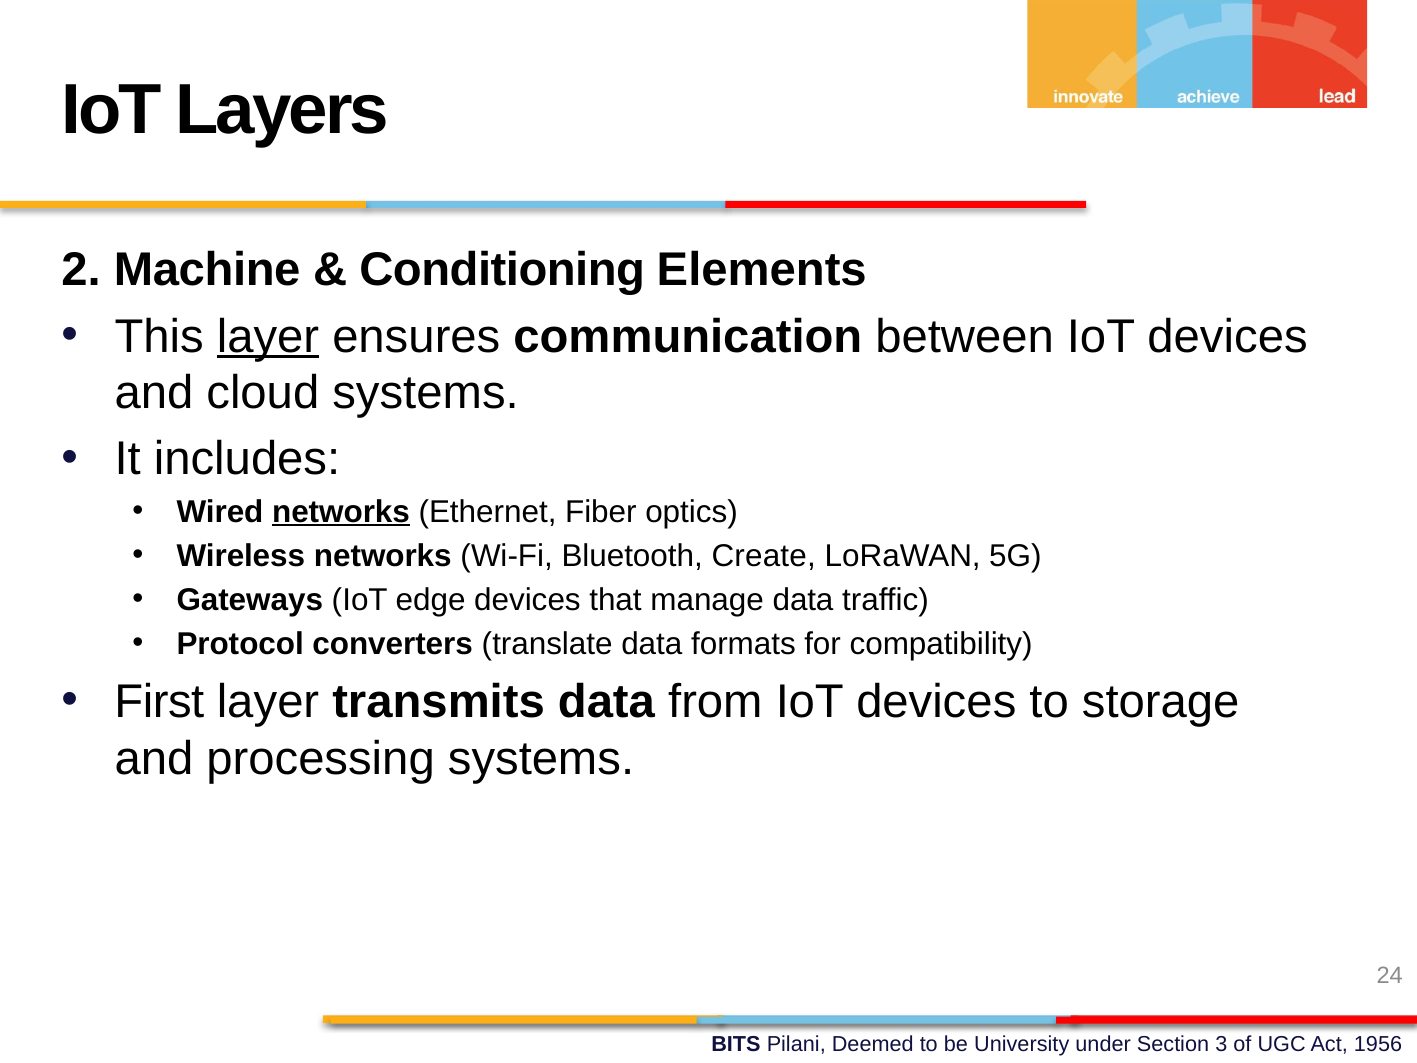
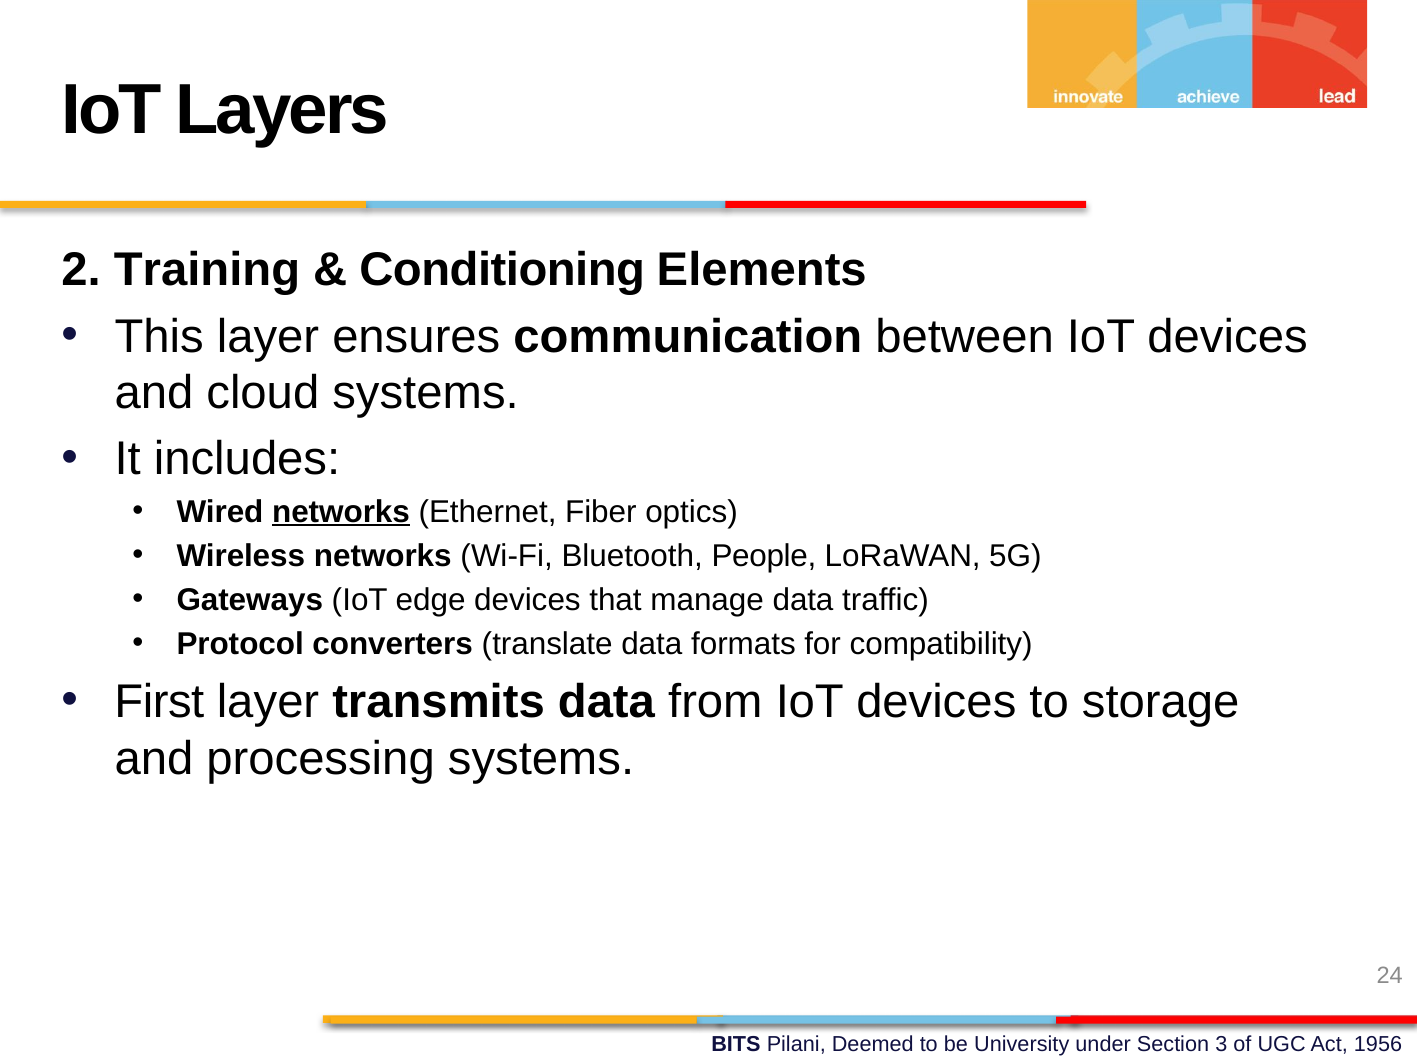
Machine: Machine -> Training
layer at (268, 336) underline: present -> none
Create: Create -> People
